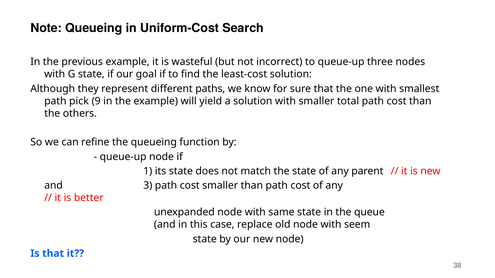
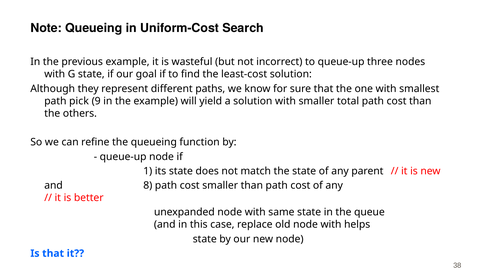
3: 3 -> 8
seem: seem -> helps
